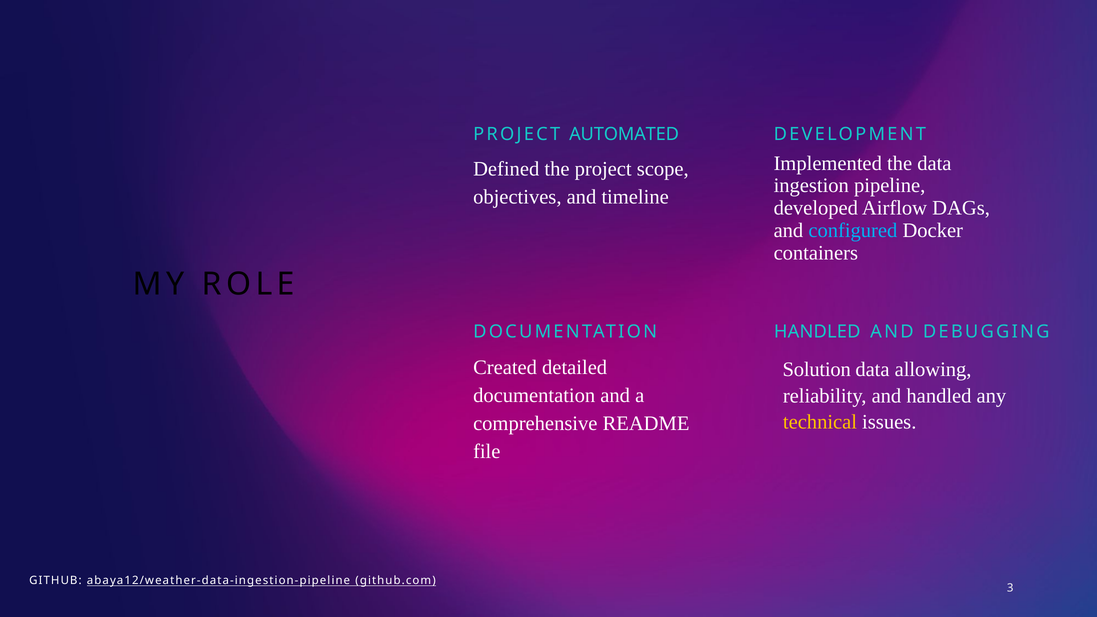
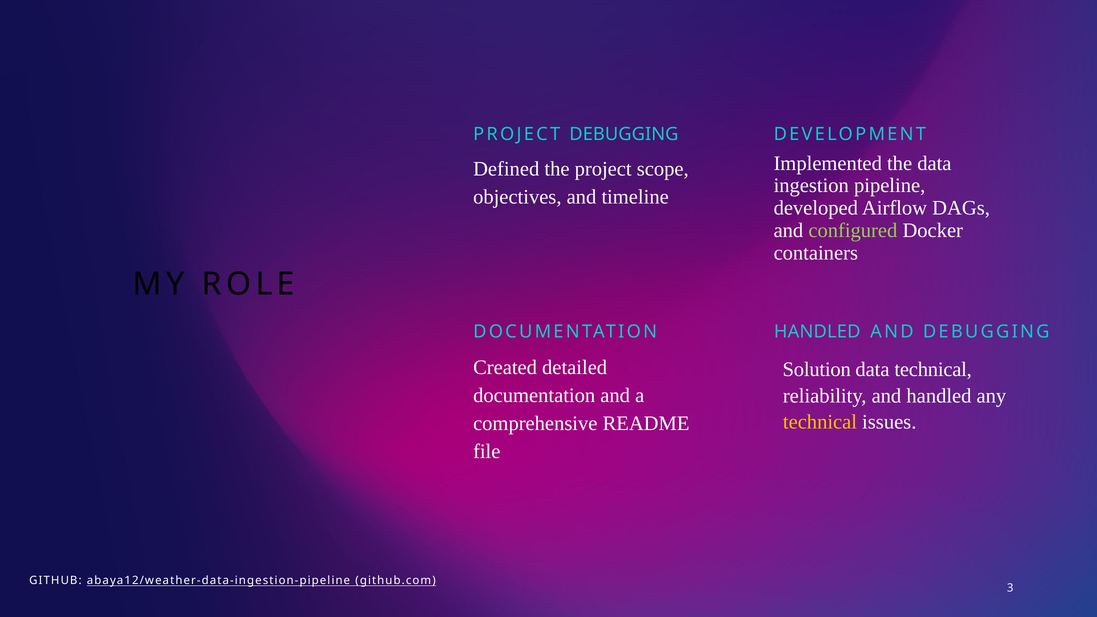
PROJECT AUTOMATED: AUTOMATED -> DEBUGGING
configured colour: light blue -> light green
data allowing: allowing -> technical
